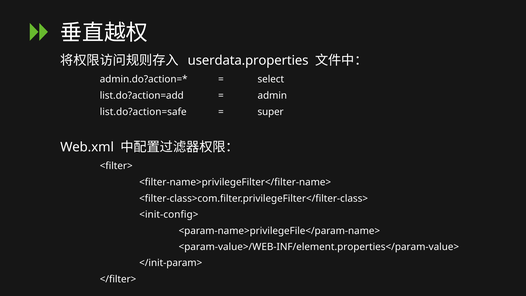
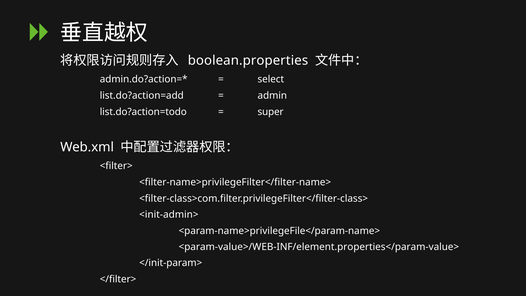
userdata.properties: userdata.properties -> boolean.properties
list.do?action=safe: list.do?action=safe -> list.do?action=todo
<init-config>: <init-config> -> <init-admin>
